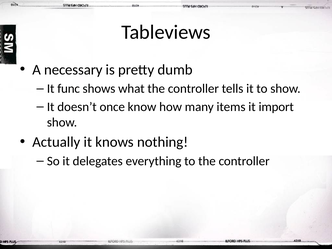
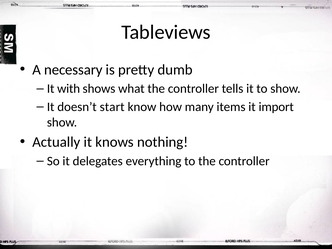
func: func -> with
once: once -> start
